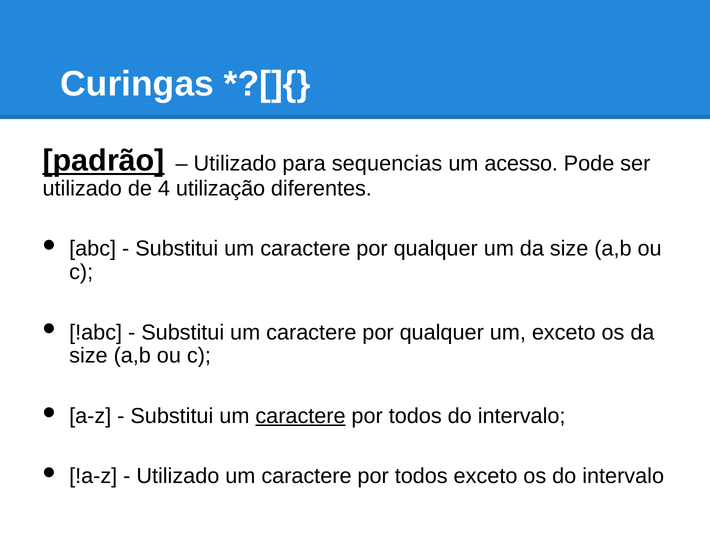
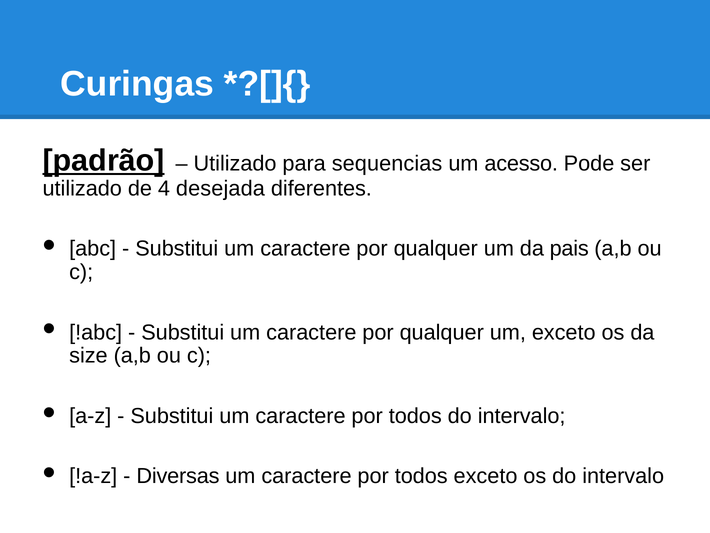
utilização: utilização -> desejada
um da size: size -> pais
caractere at (301, 416) underline: present -> none
Utilizado at (178, 476): Utilizado -> Diversas
